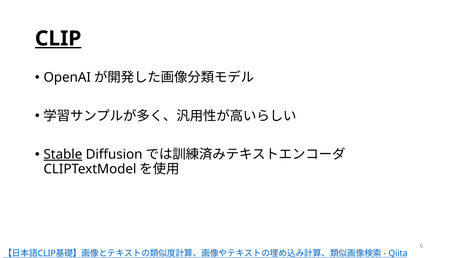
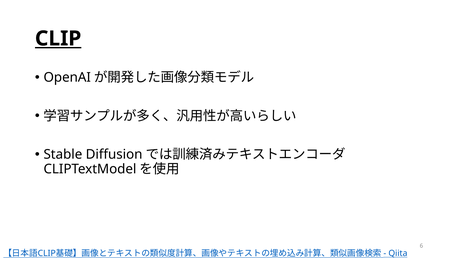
Stable underline: present -> none
